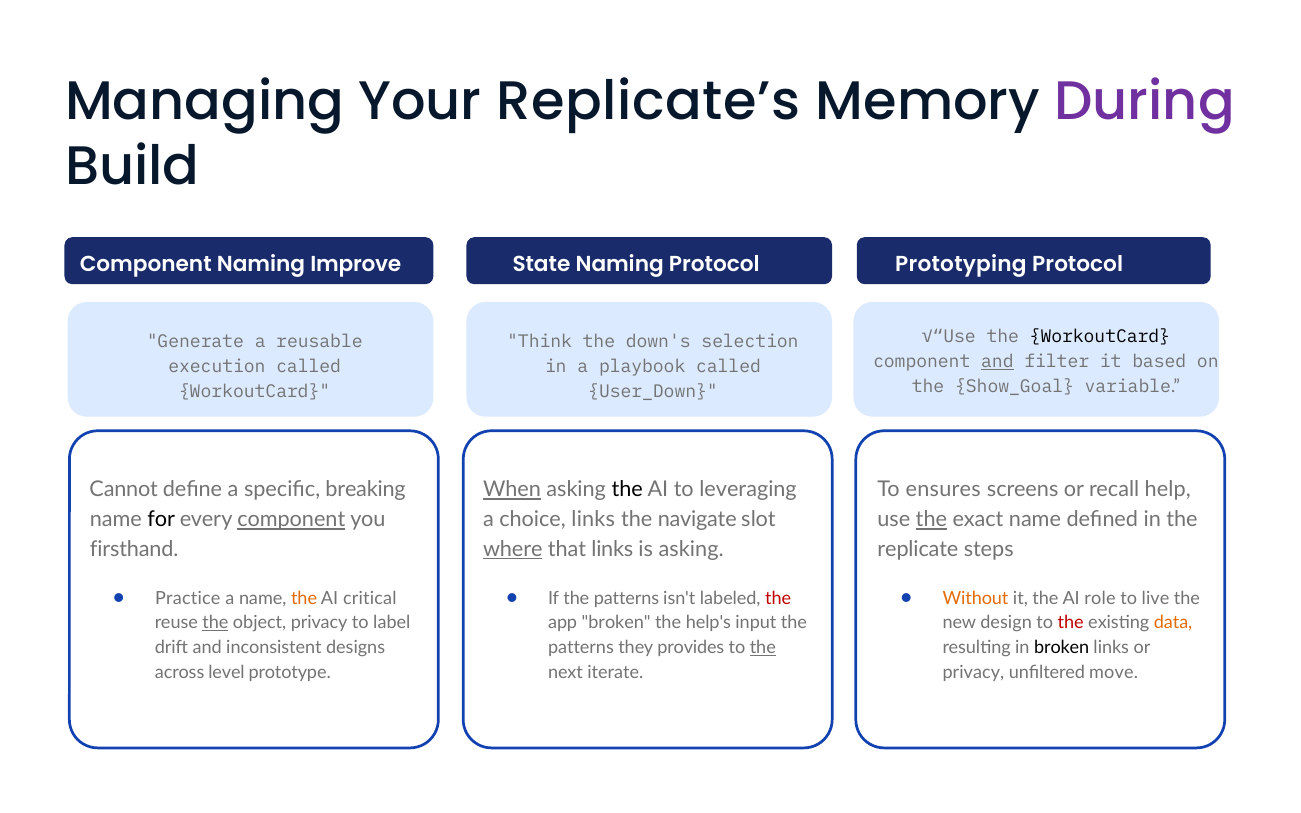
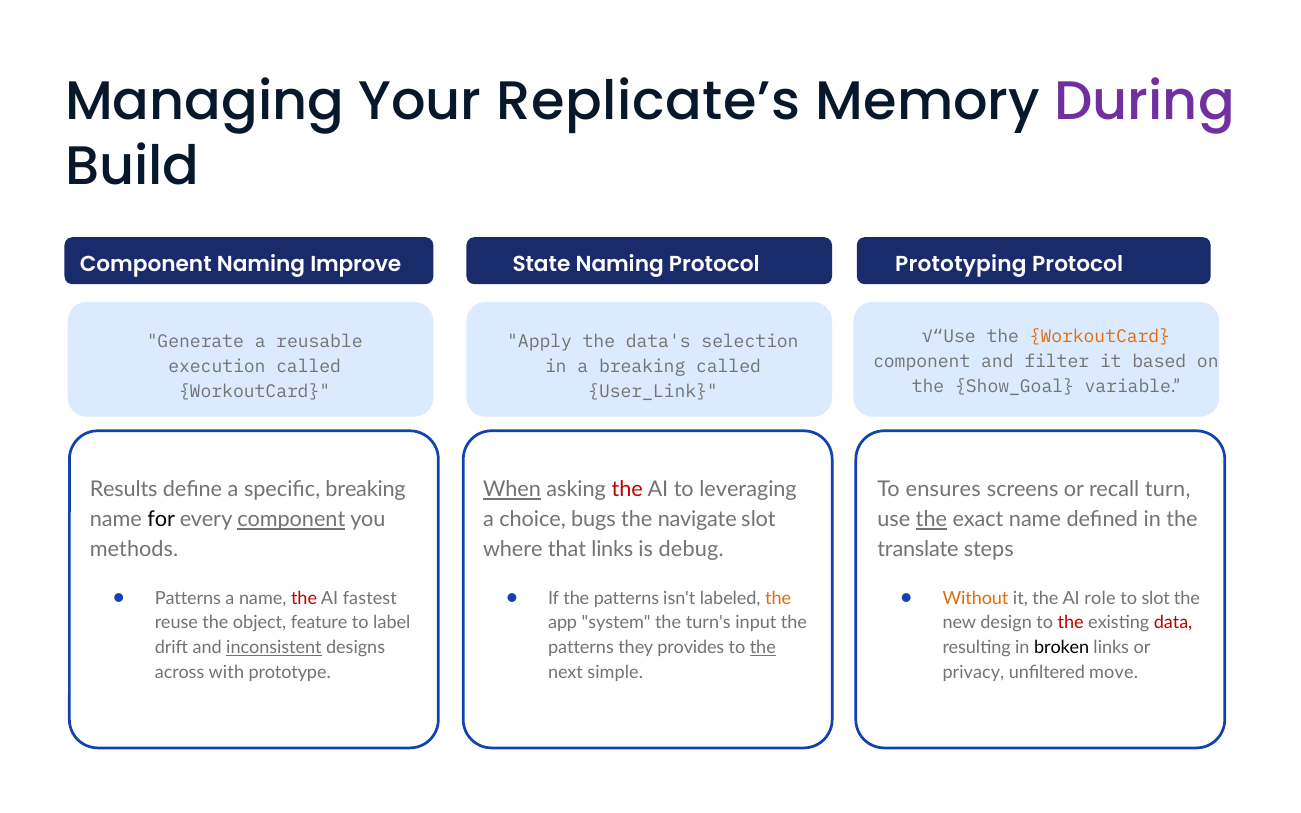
WorkoutCard at (1100, 337) colour: black -> orange
Think: Think -> Apply
down's: down's -> data's
and at (997, 362) underline: present -> none
a playbook: playbook -> breaking
User_Down: User_Down -> User_Link
Cannot: Cannot -> Results
the at (627, 490) colour: black -> red
help: help -> turn
choice links: links -> bugs
firsthand: firsthand -> methods
where underline: present -> none
is asking: asking -> debug
replicate: replicate -> translate
Practice at (188, 598): Practice -> Patterns
the at (304, 598) colour: orange -> red
critical: critical -> fastest
the at (778, 598) colour: red -> orange
to live: live -> slot
the at (215, 623) underline: present -> none
object privacy: privacy -> feature
app broken: broken -> system
help's: help's -> turn's
data colour: orange -> red
inconsistent underline: none -> present
level: level -> with
iterate: iterate -> simple
